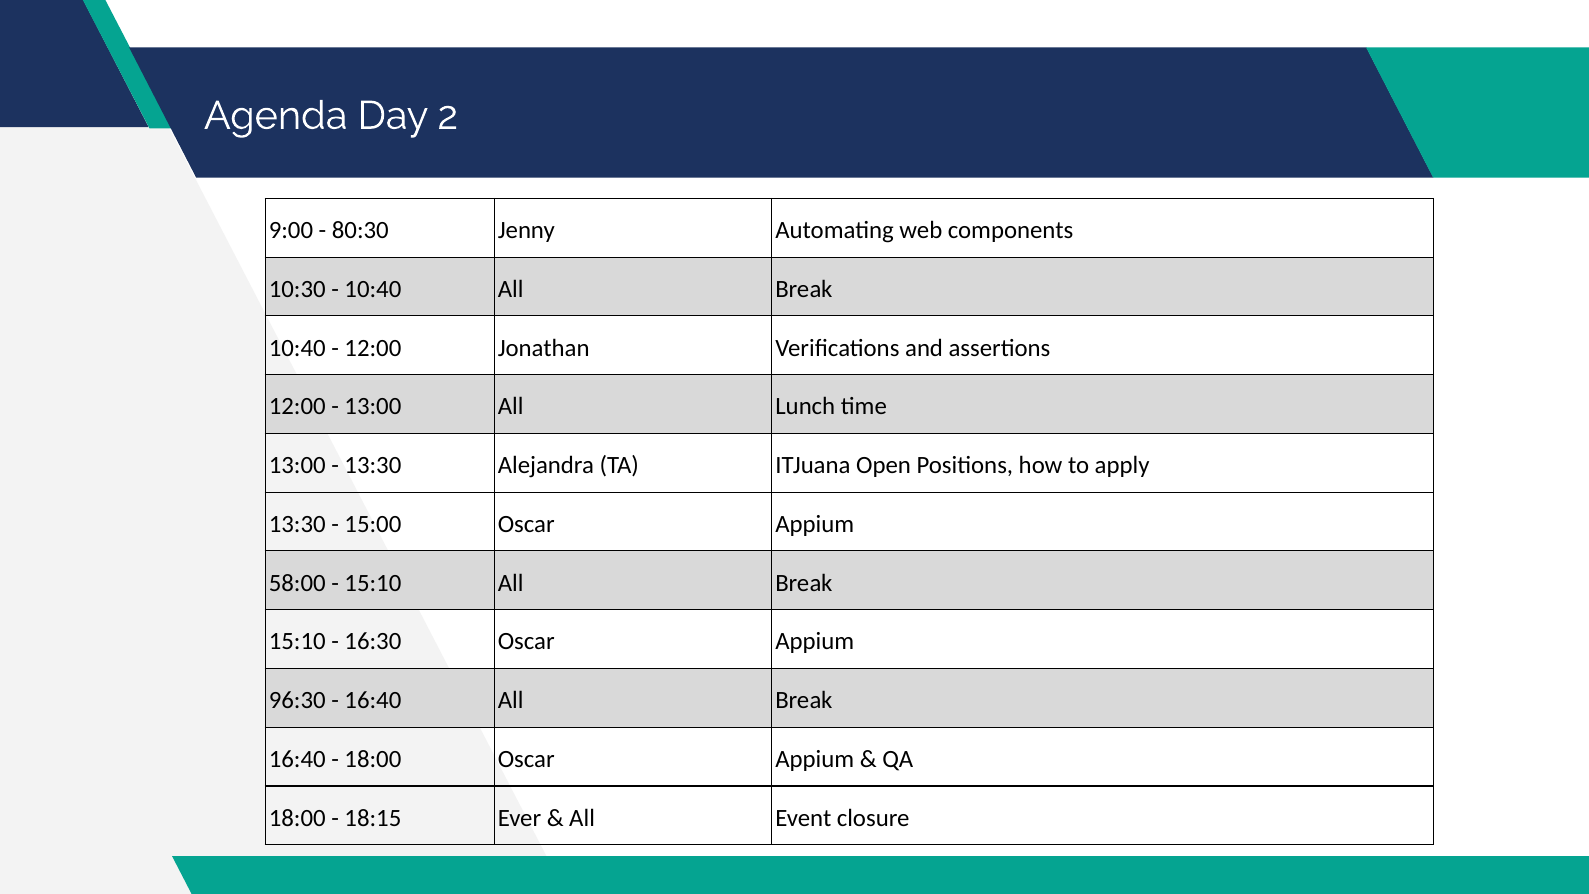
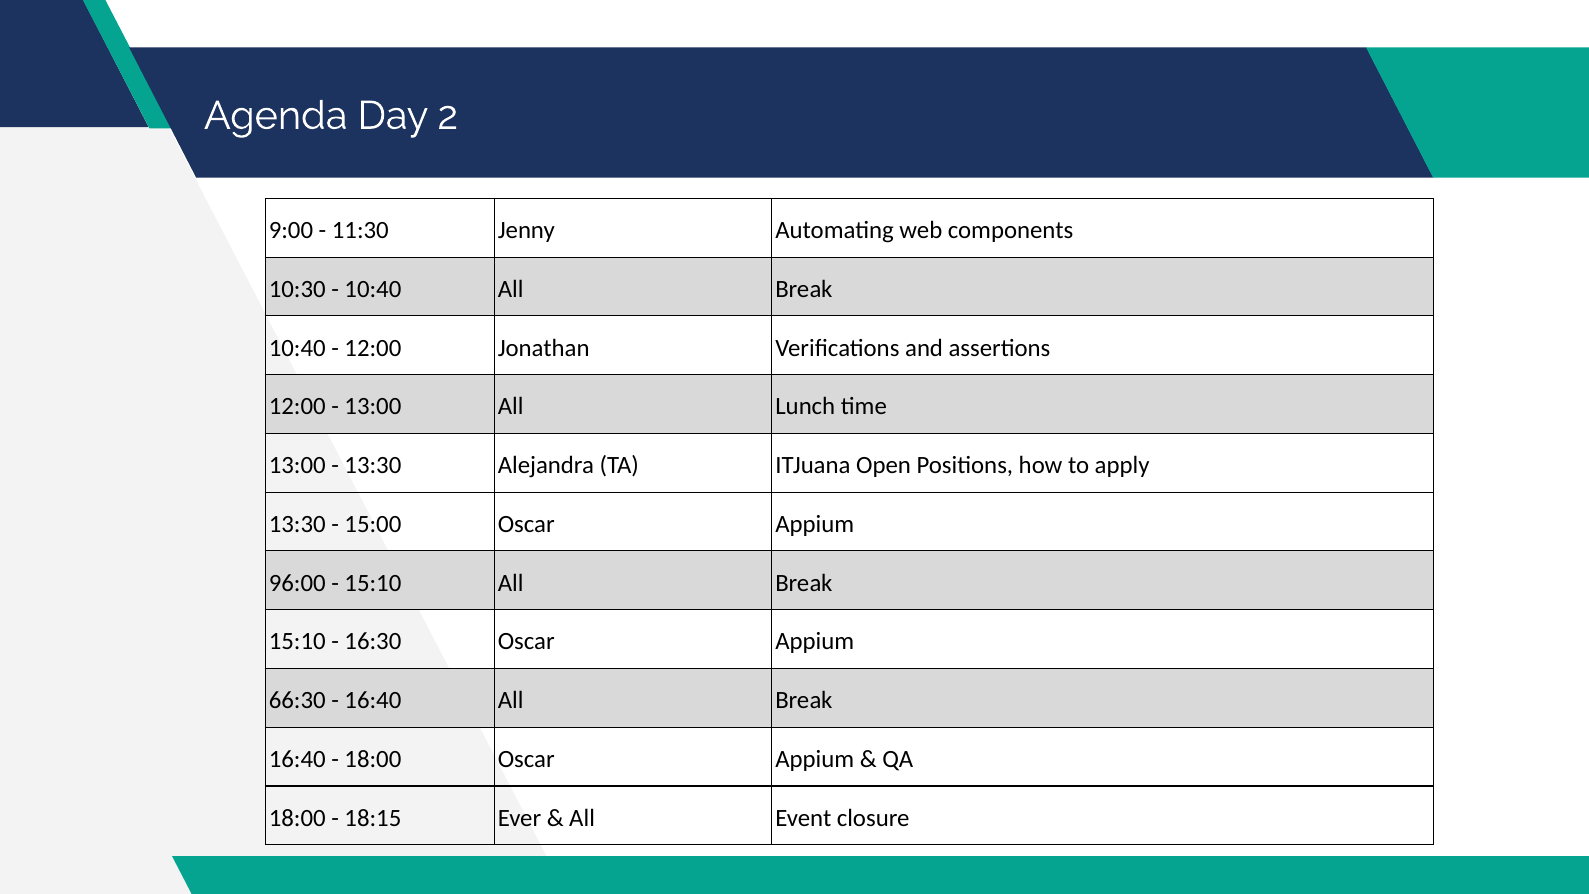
80:30: 80:30 -> 11:30
58:00: 58:00 -> 96:00
96:30: 96:30 -> 66:30
